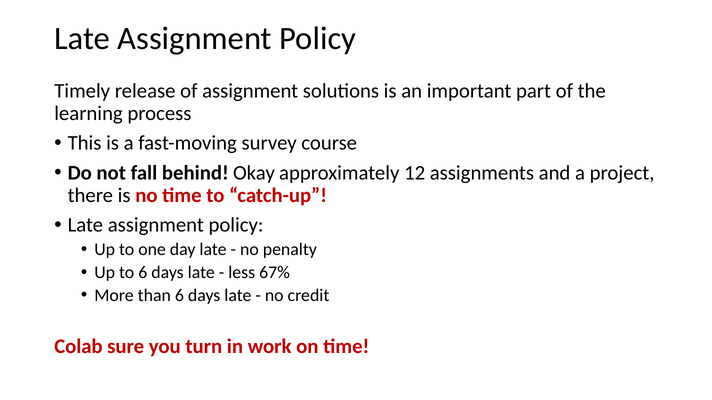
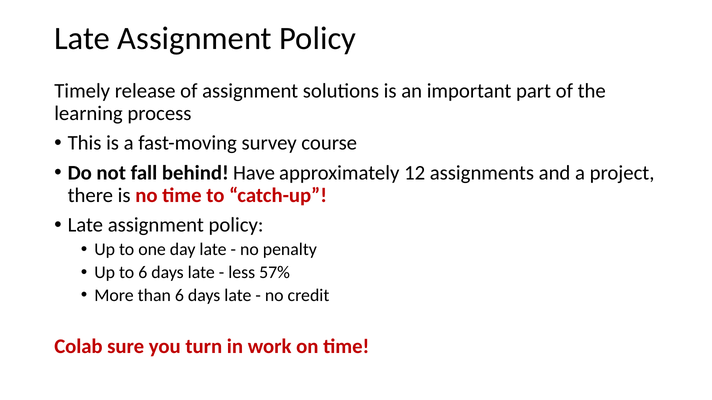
Okay: Okay -> Have
67%: 67% -> 57%
